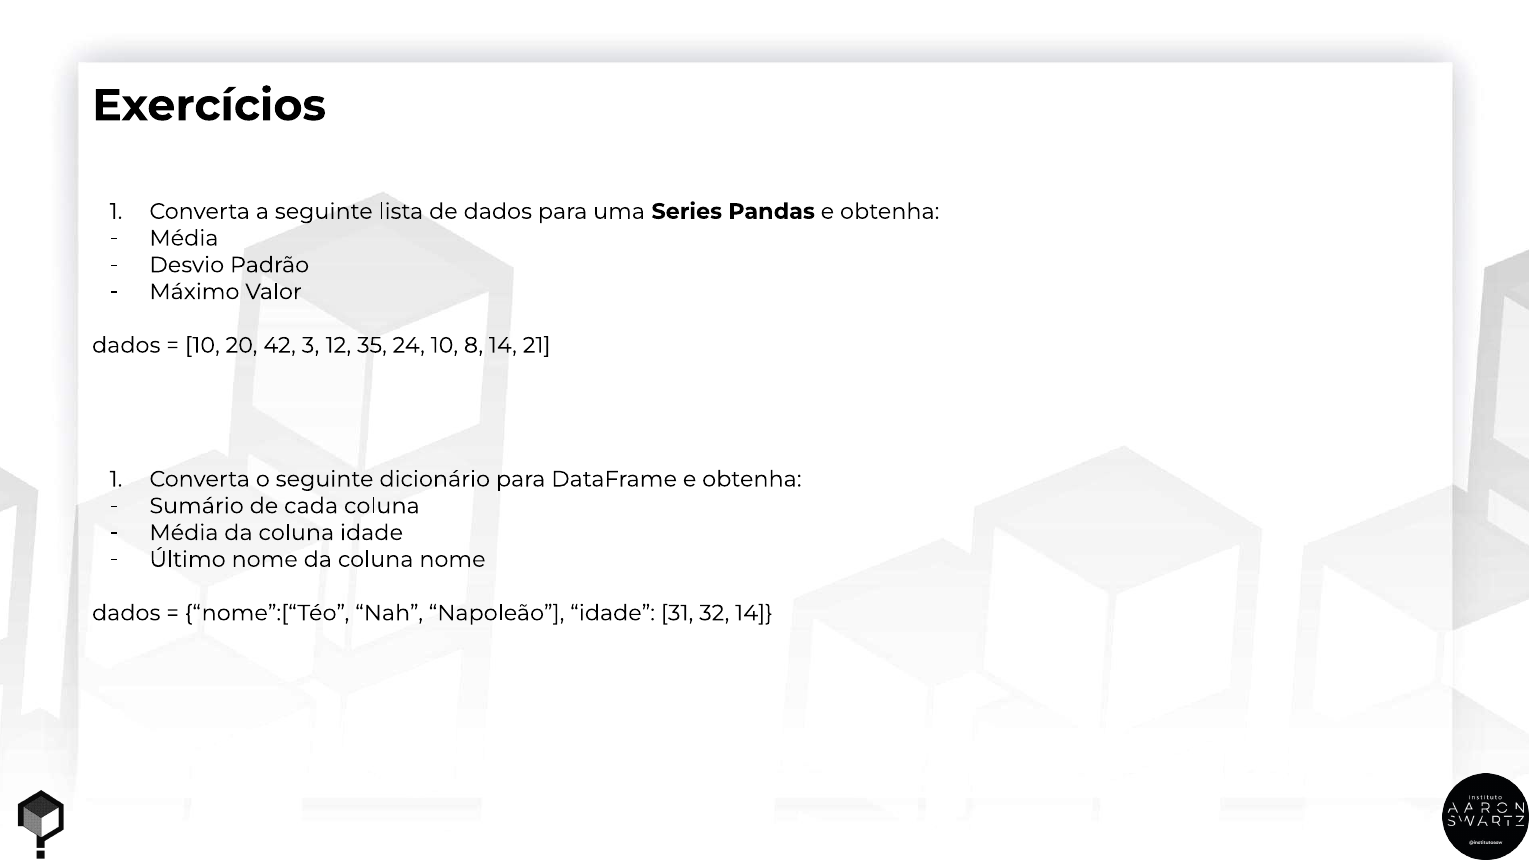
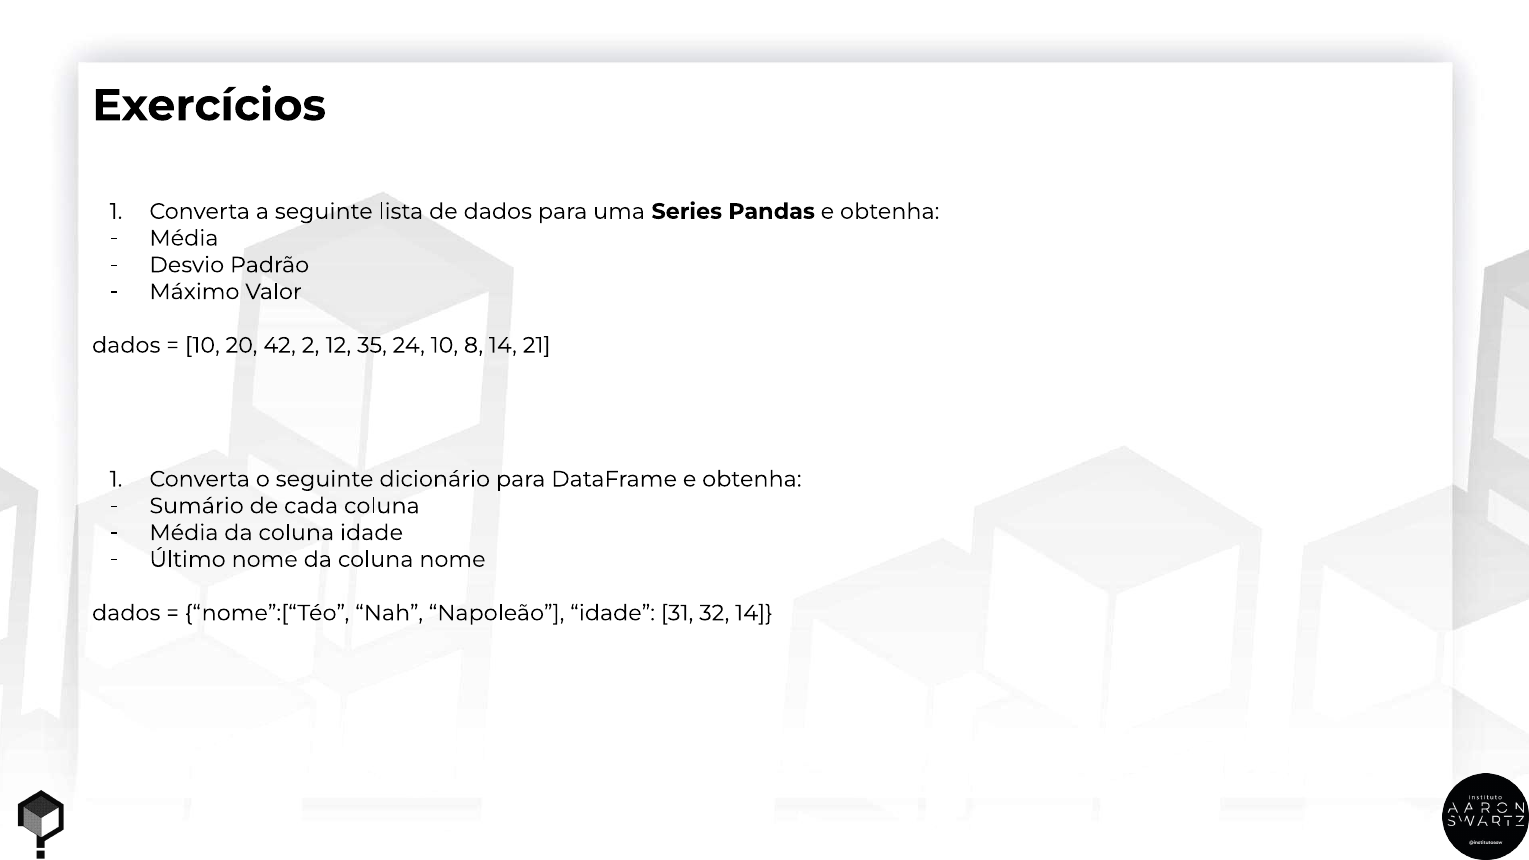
3: 3 -> 2
